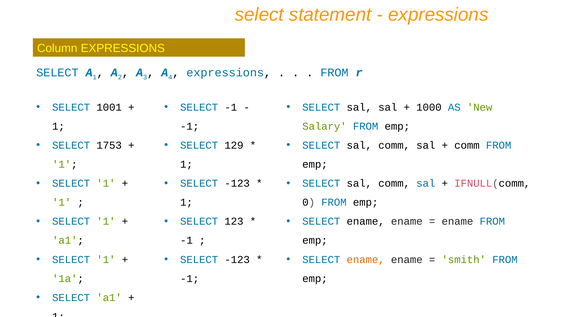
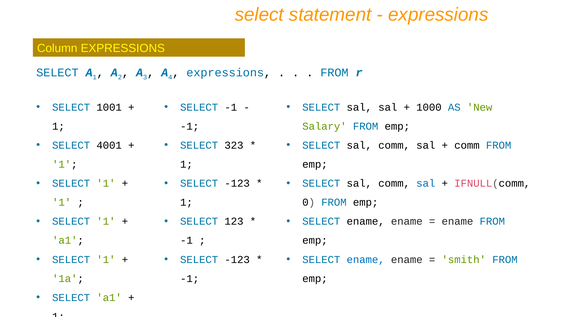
1753: 1753 -> 4001
129: 129 -> 323
ename at (366, 259) colour: orange -> blue
